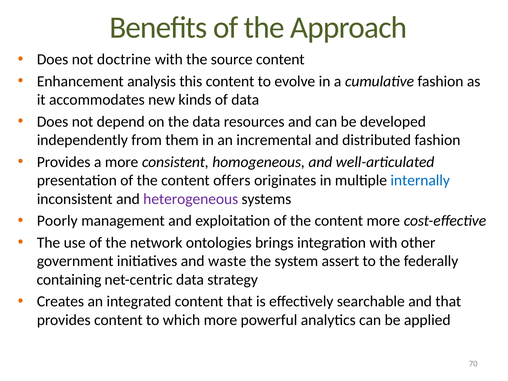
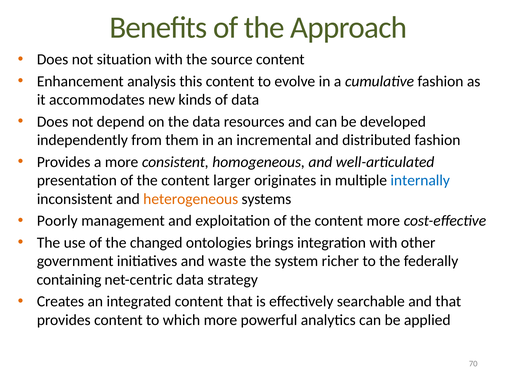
doctrine: doctrine -> situation
offers: offers -> larger
heterogeneous colour: purple -> orange
network: network -> changed
assert: assert -> richer
